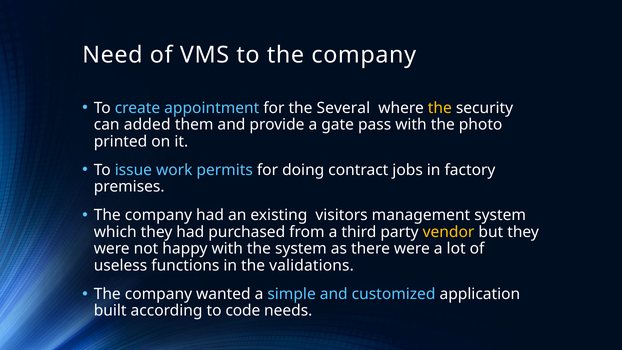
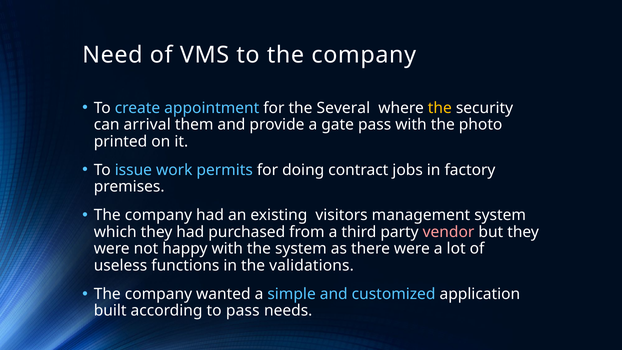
added: added -> arrival
vendor colour: yellow -> pink
to code: code -> pass
